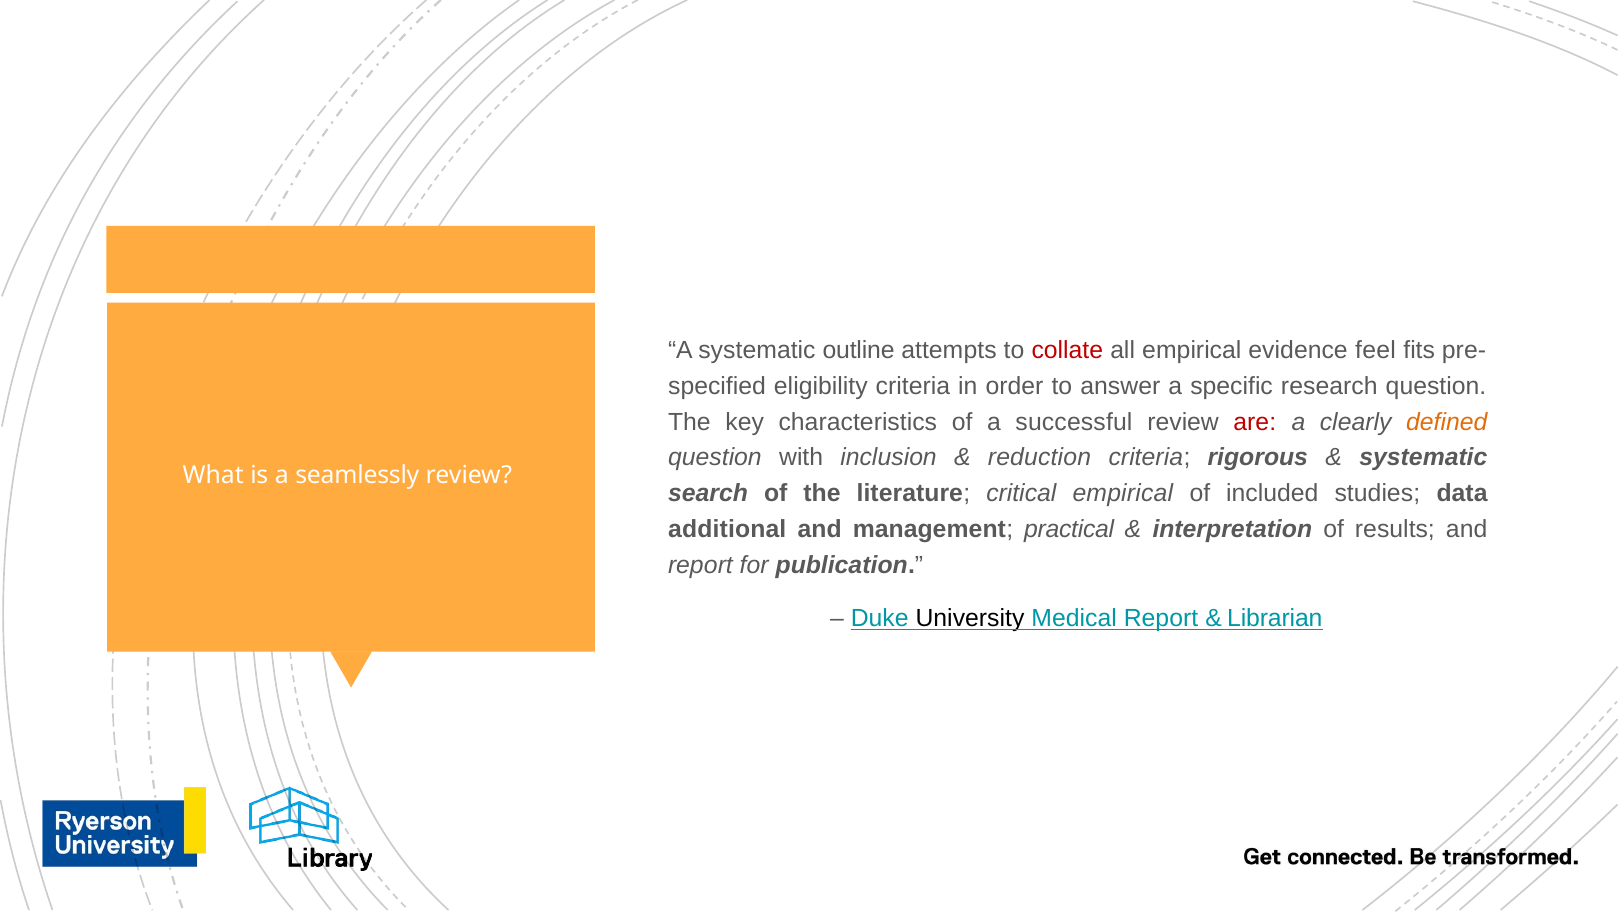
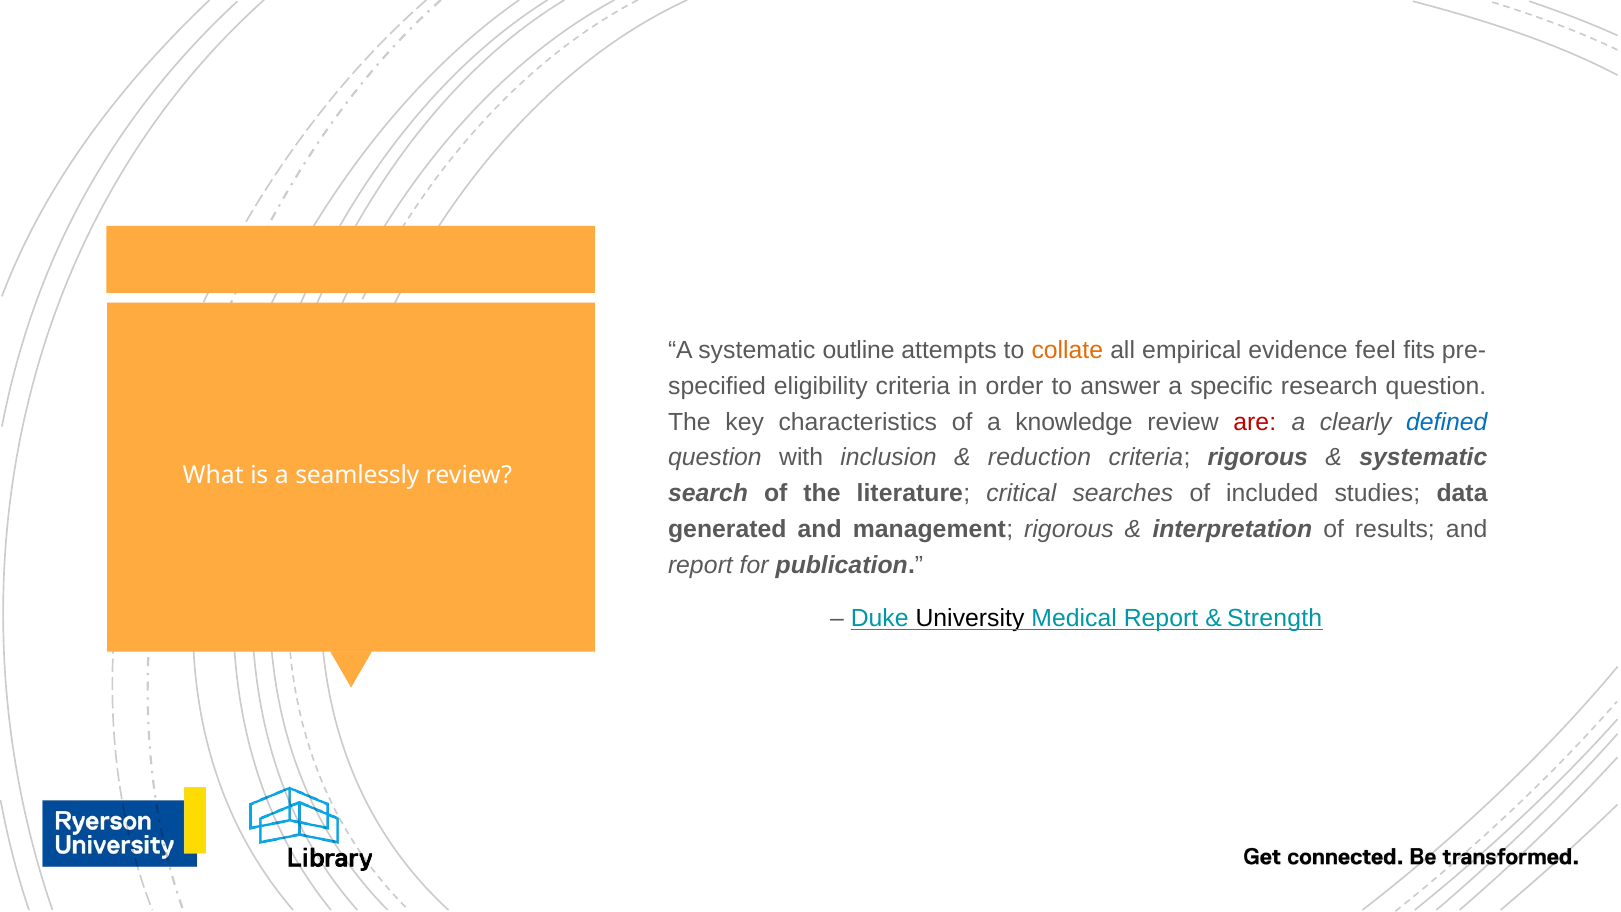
collate colour: red -> orange
successful: successful -> knowledge
defined colour: orange -> blue
critical empirical: empirical -> searches
additional: additional -> generated
management practical: practical -> rigorous
Librarian: Librarian -> Strength
